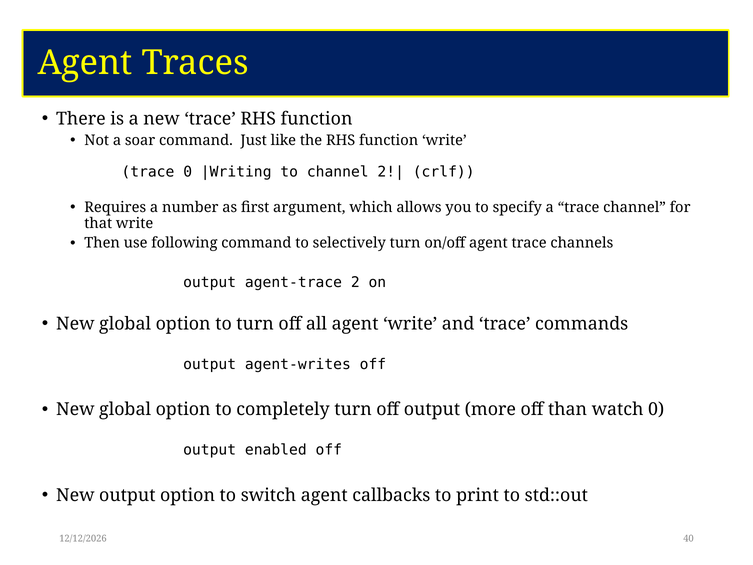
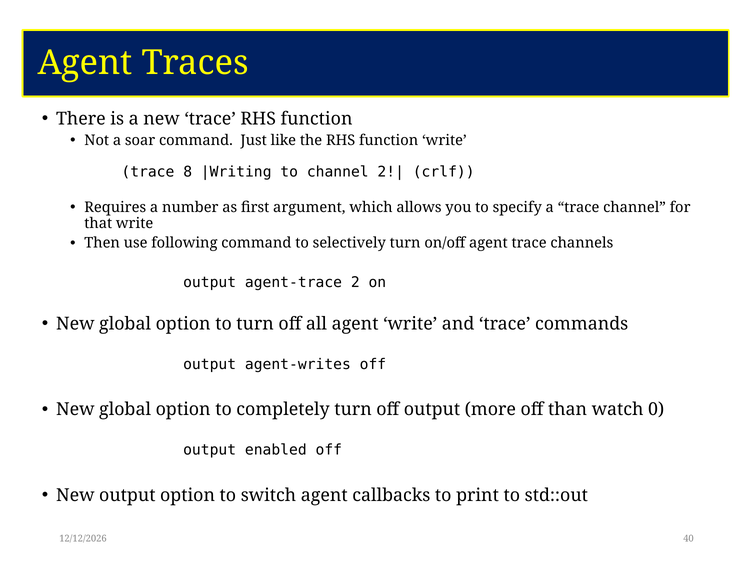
trace 0: 0 -> 8
